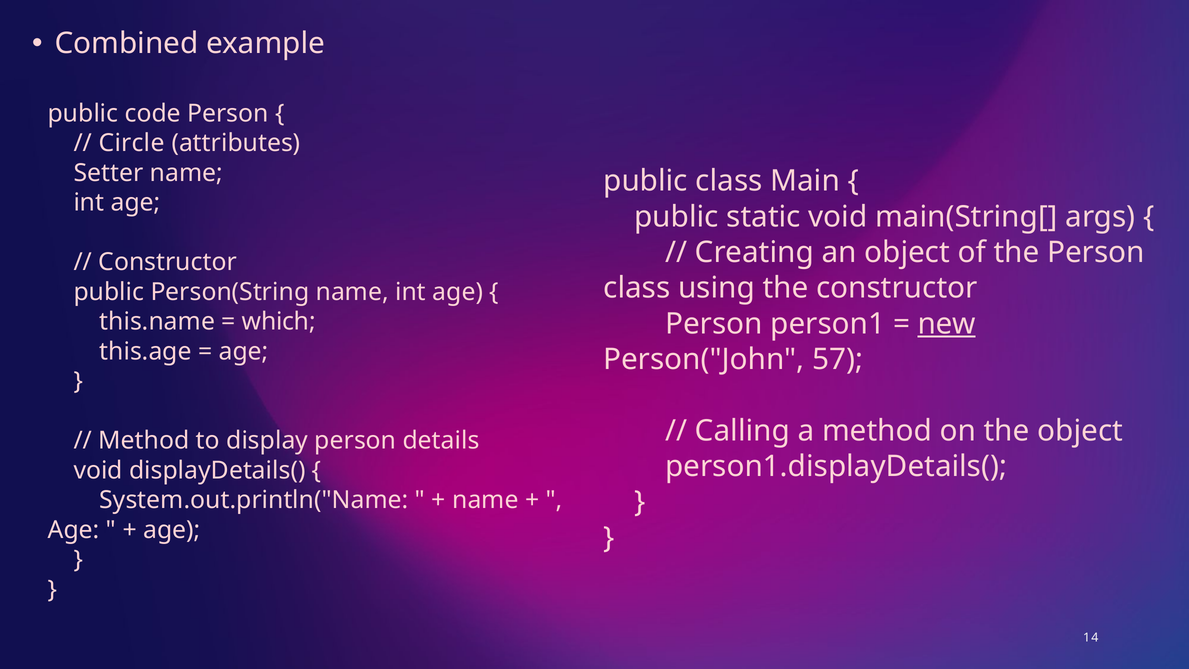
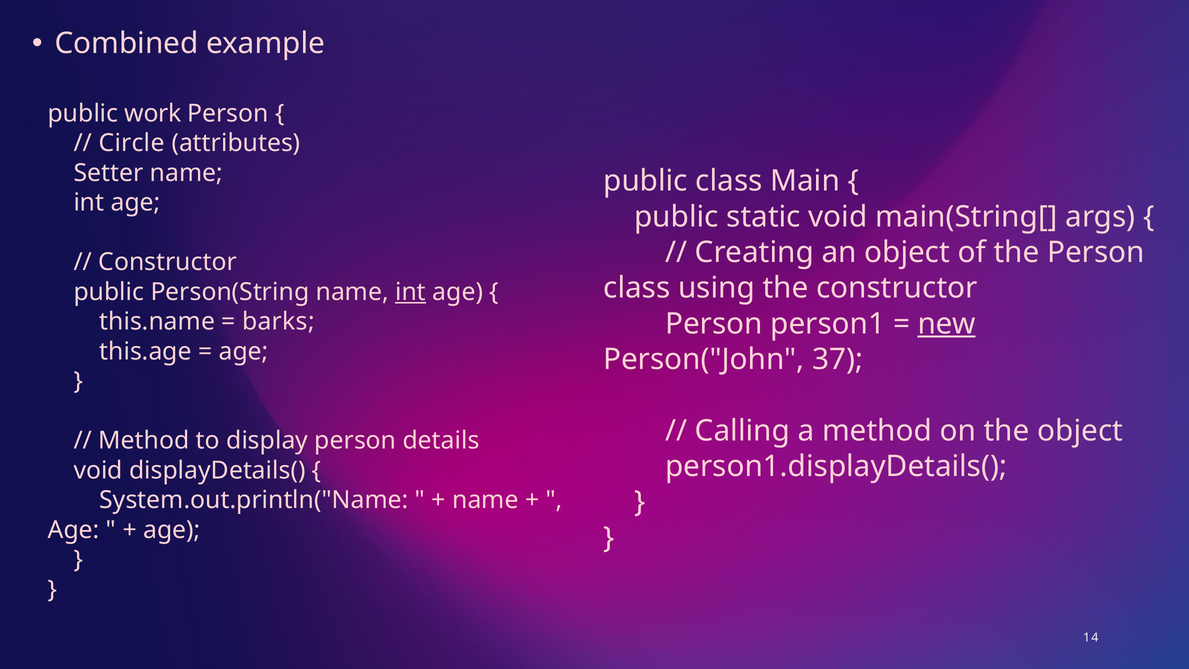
code: code -> work
int at (411, 292) underline: none -> present
which: which -> barks
57: 57 -> 37
